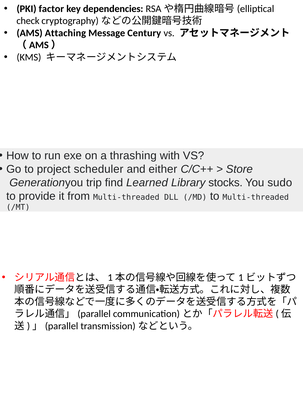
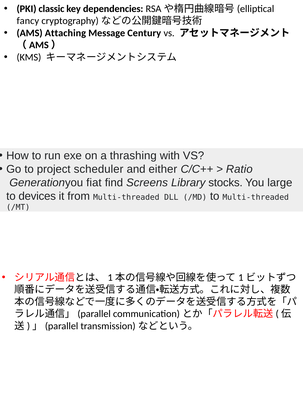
factor: factor -> classic
check: check -> fancy
Store: Store -> Ratio
trip: trip -> fiat
Learned: Learned -> Screens
sudo: sudo -> large
provide: provide -> devices
